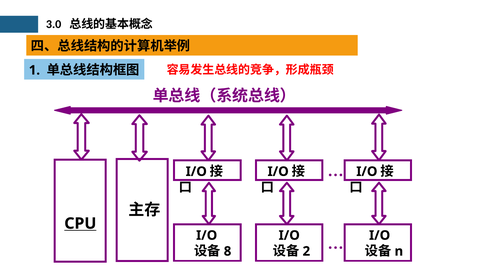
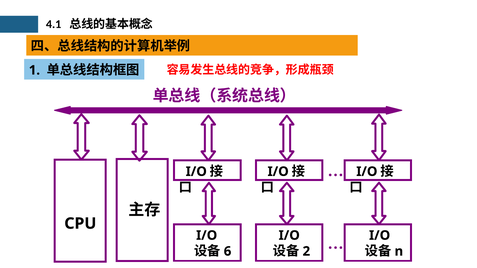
3.0: 3.0 -> 4.1
CPU underline: present -> none
8: 8 -> 6
